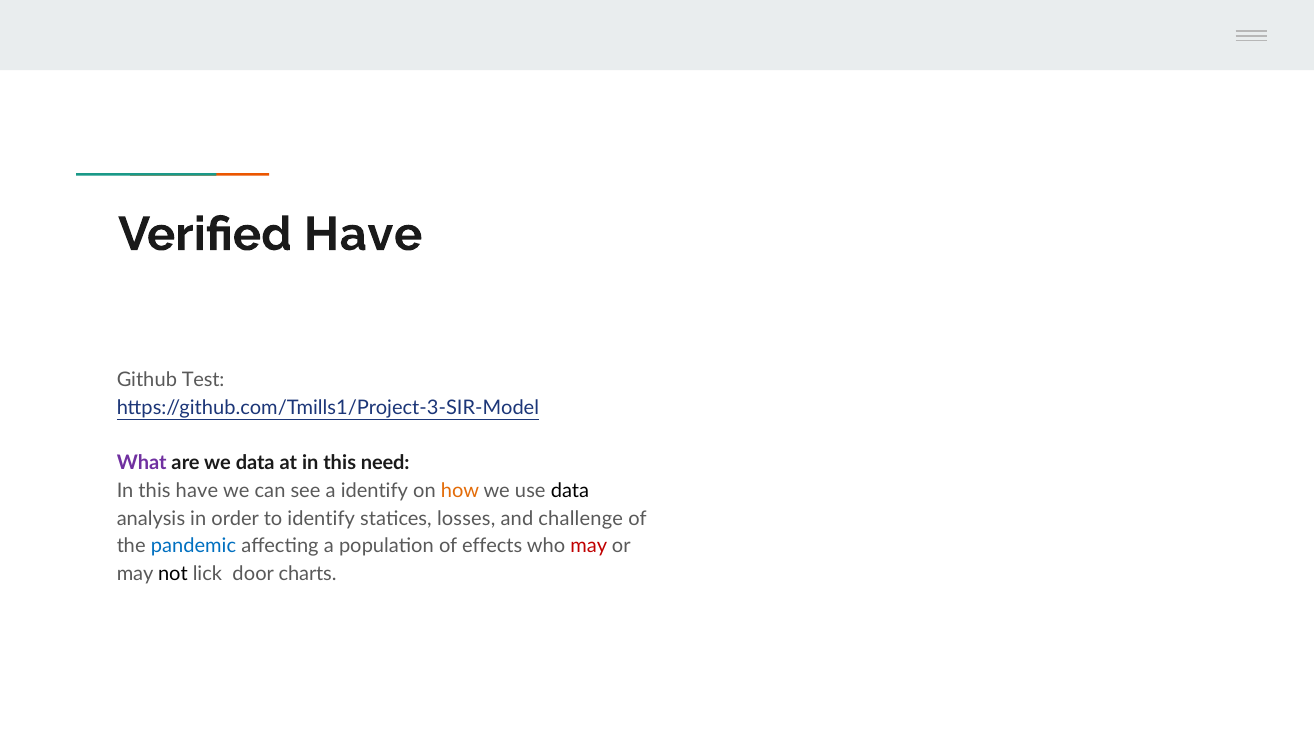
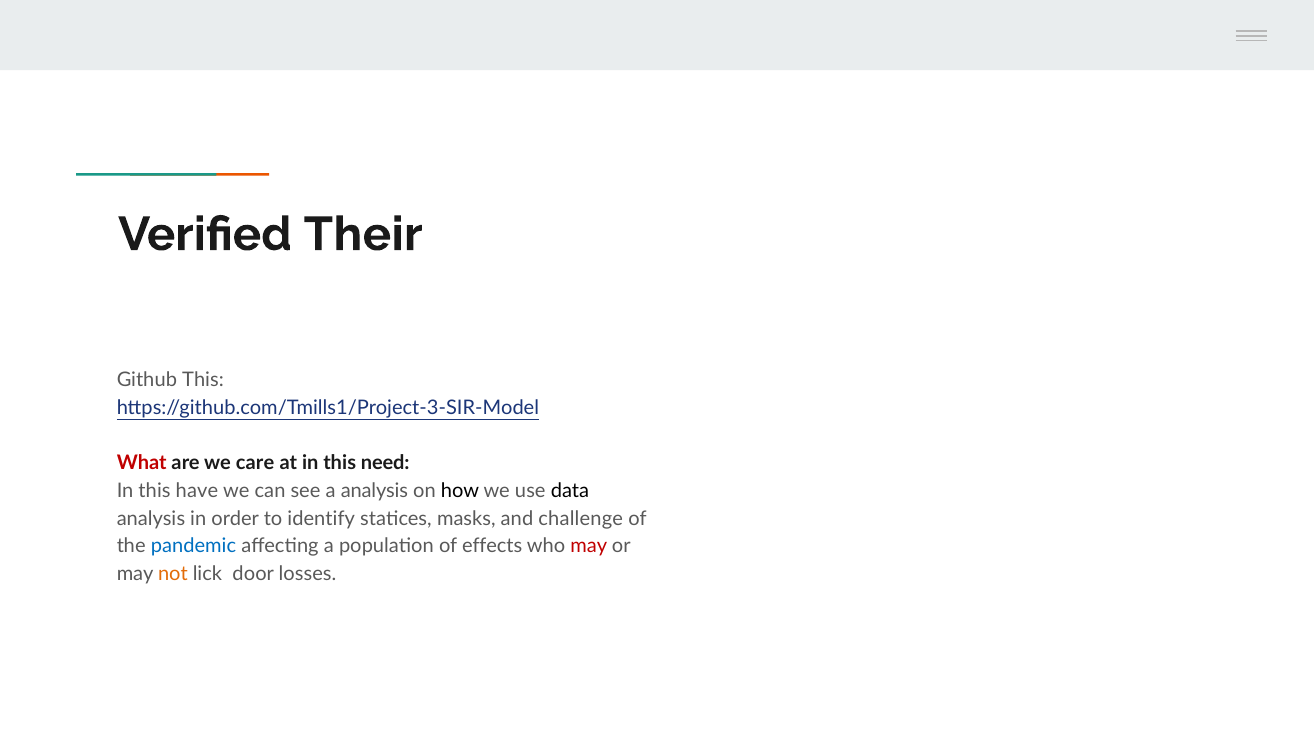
Verified Have: Have -> Their
Github Test: Test -> This
What colour: purple -> red
we data: data -> care
a identify: identify -> analysis
how colour: orange -> black
losses: losses -> masks
not colour: black -> orange
charts: charts -> losses
